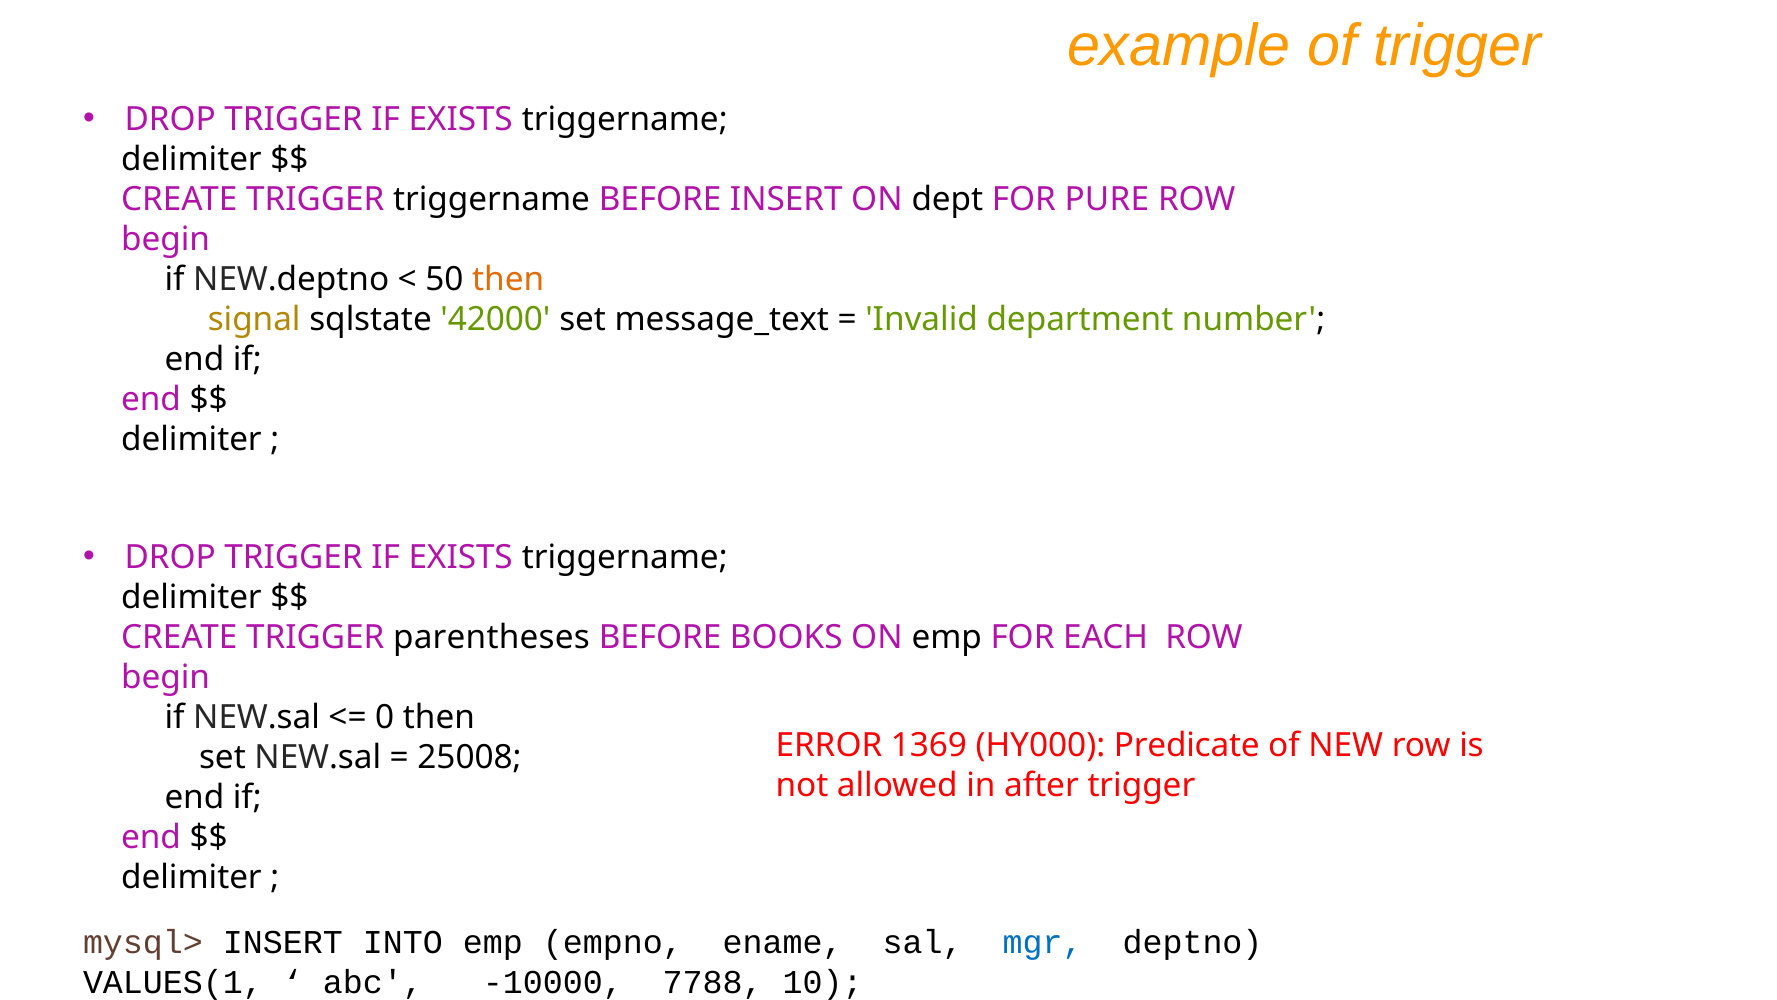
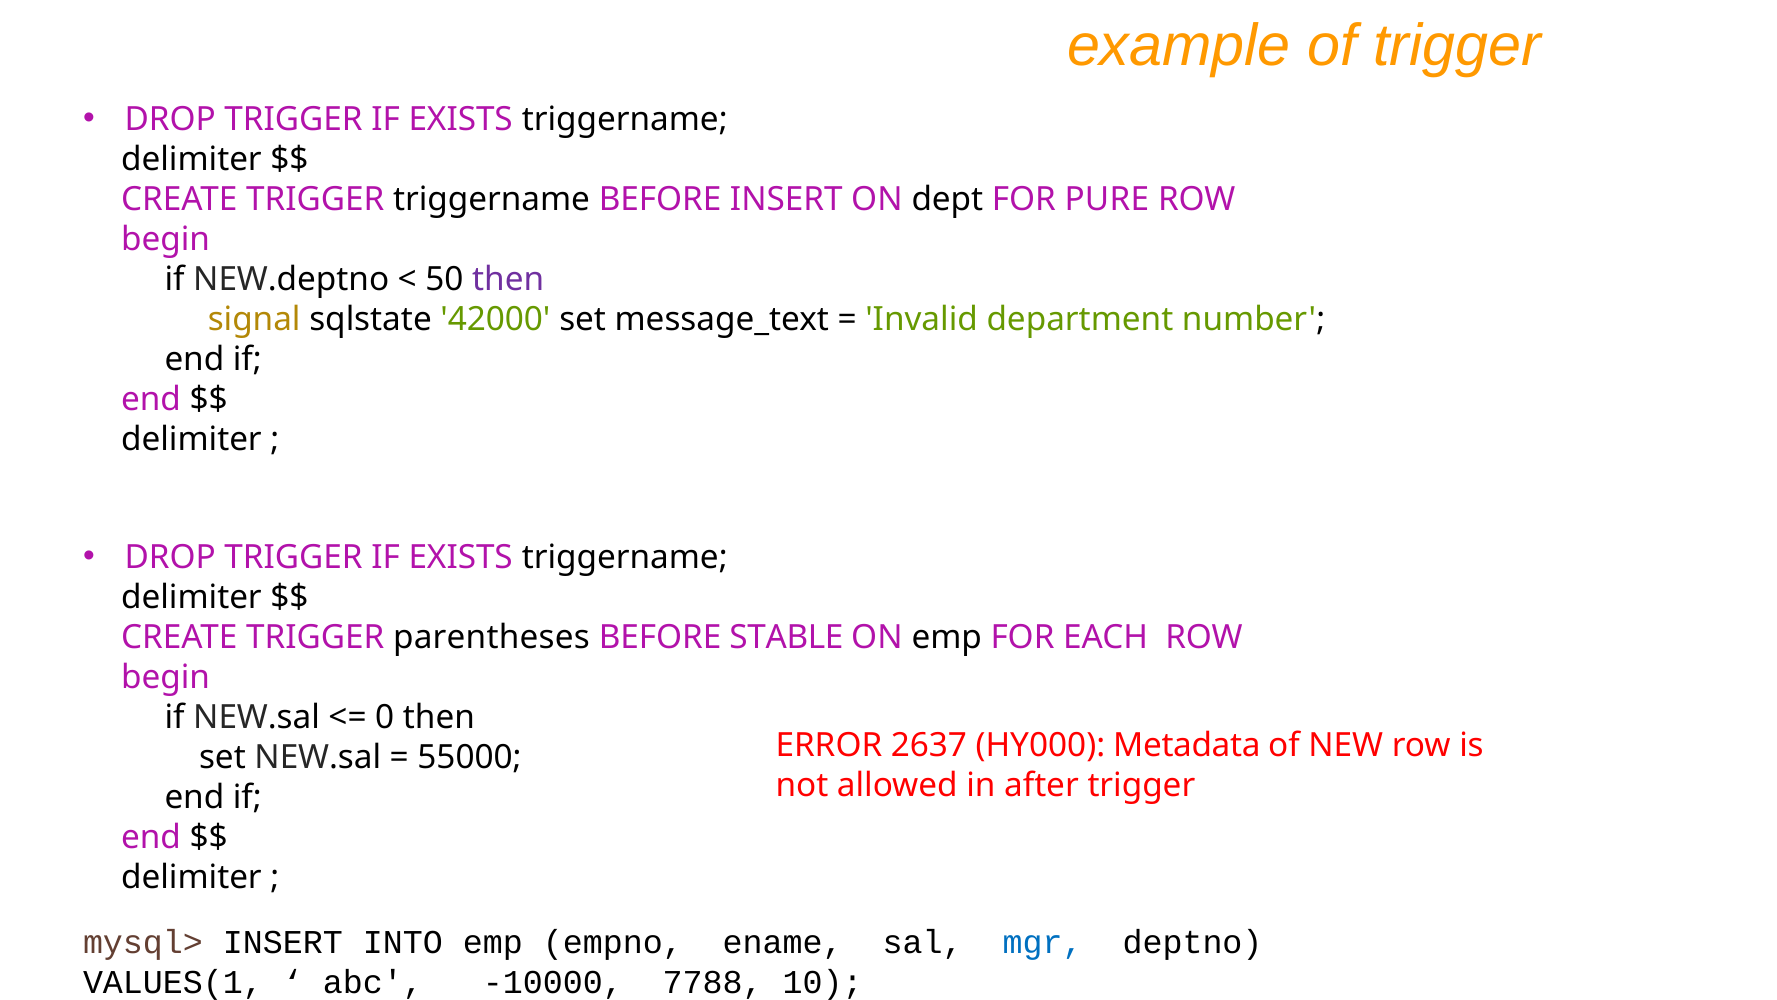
then at (508, 279) colour: orange -> purple
BOOKS: BOOKS -> STABLE
1369: 1369 -> 2637
Predicate: Predicate -> Metadata
25008: 25008 -> 55000
